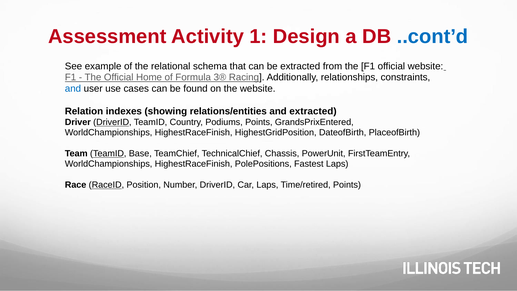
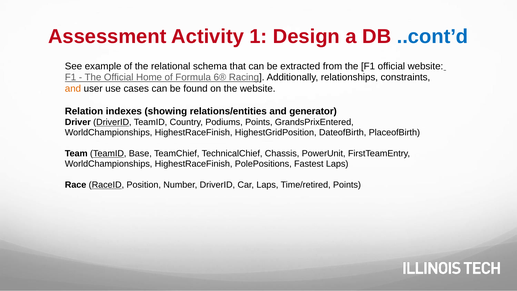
3®: 3® -> 6®
and at (73, 89) colour: blue -> orange
and extracted: extracted -> generator
